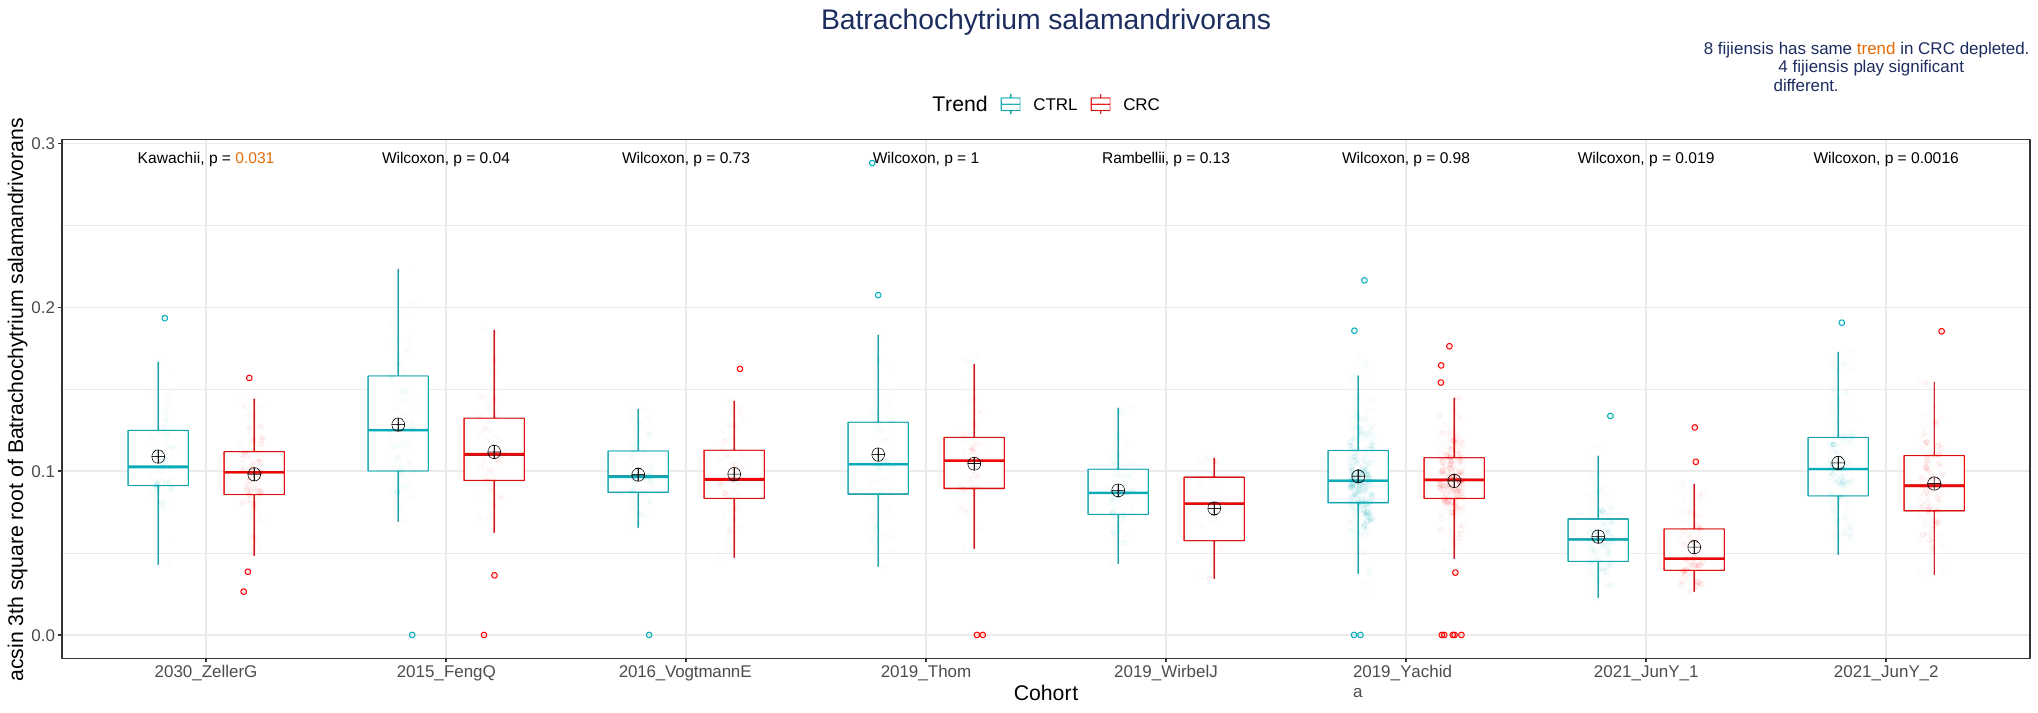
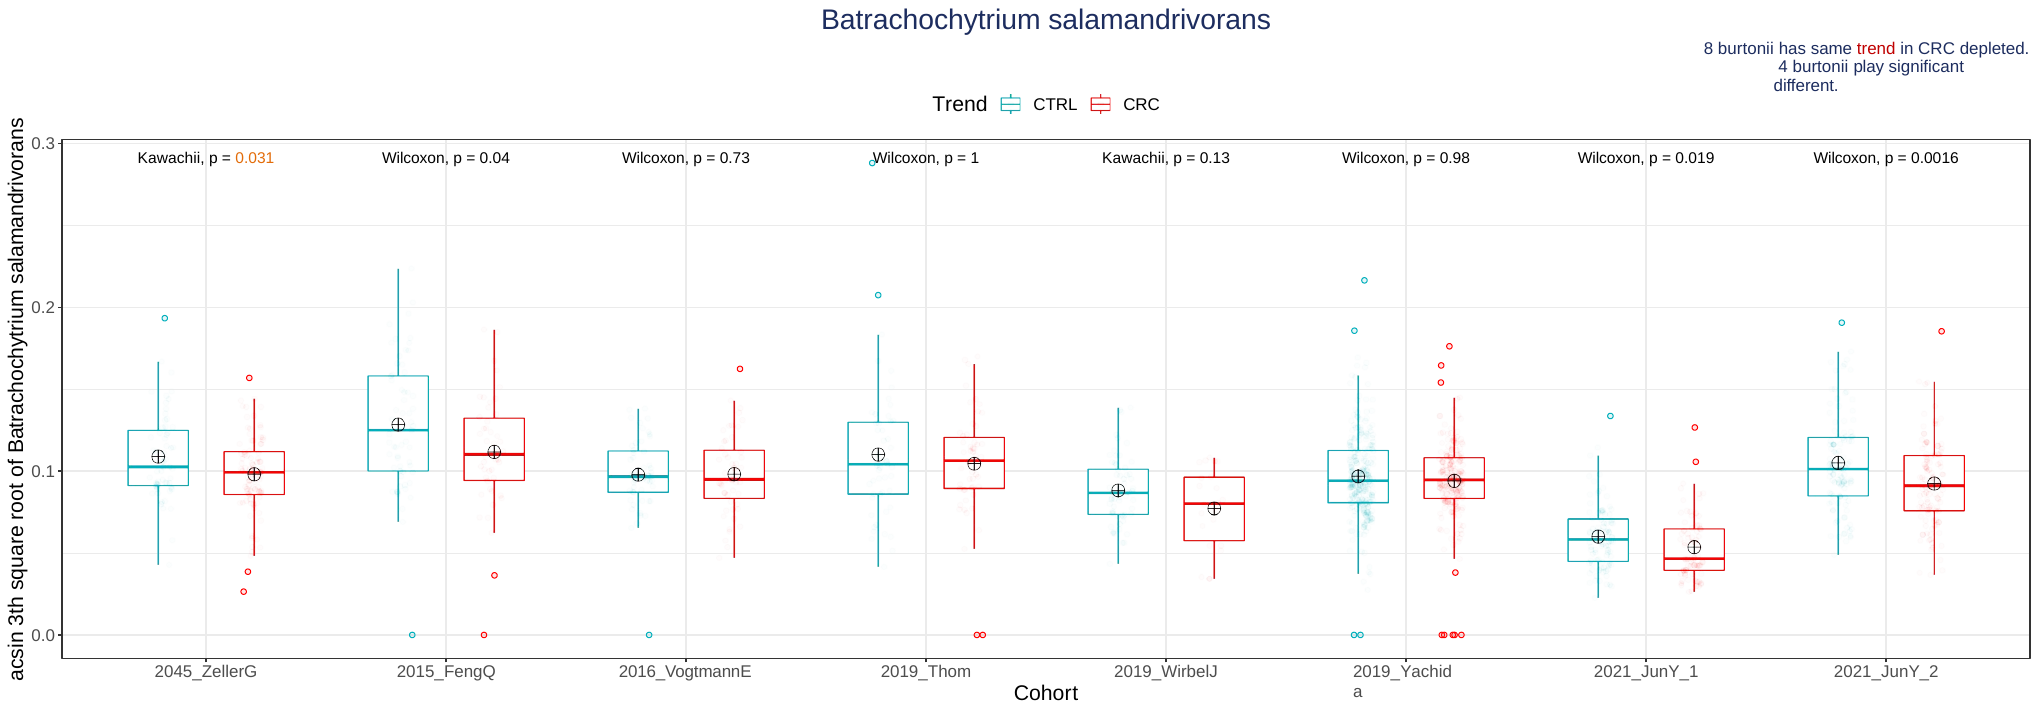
8 fijiensis: fijiensis -> burtonii
trend at (1876, 49) colour: orange -> red
4 fijiensis: fijiensis -> burtonii
1 Rambellii: Rambellii -> Kawachii
2030_ZellerG: 2030_ZellerG -> 2045_ZellerG
